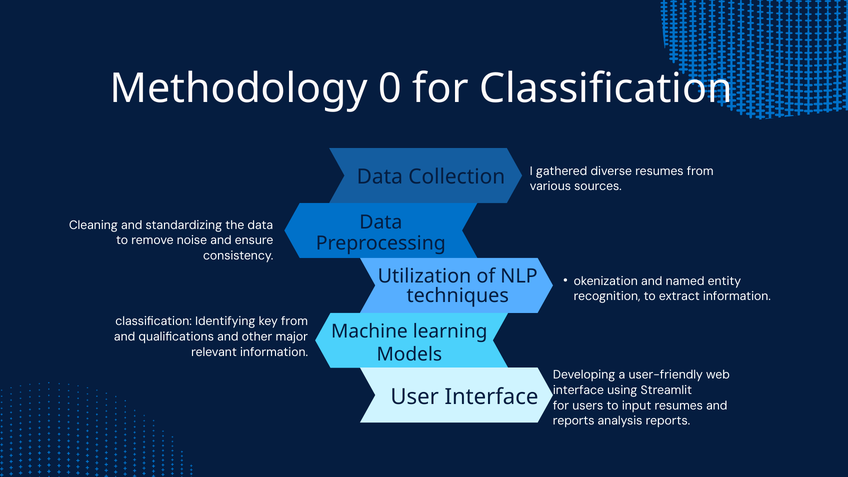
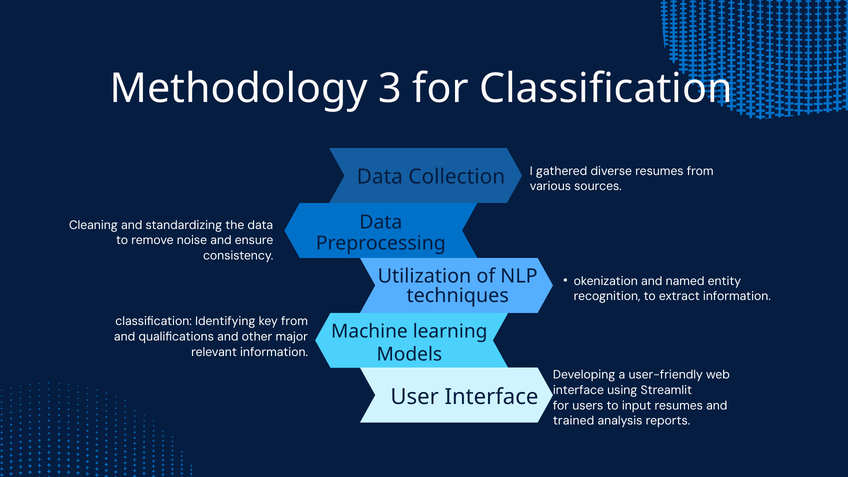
0: 0 -> 3
reports at (574, 421): reports -> trained
